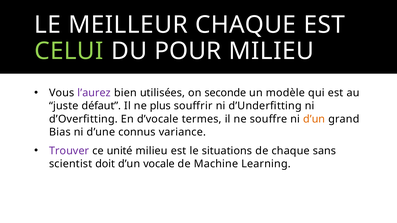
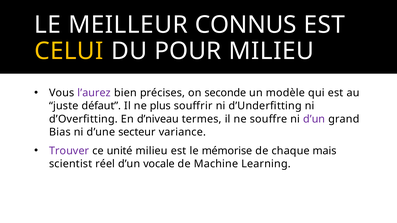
MEILLEUR CHAQUE: CHAQUE -> CONNUS
CELUI colour: light green -> yellow
utilisées: utilisées -> précises
d’vocale: d’vocale -> d’niveau
d’un at (314, 119) colour: orange -> purple
connus: connus -> secteur
situations: situations -> mémorise
sans: sans -> mais
doit: doit -> réel
